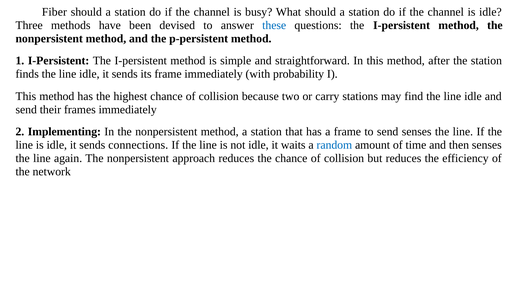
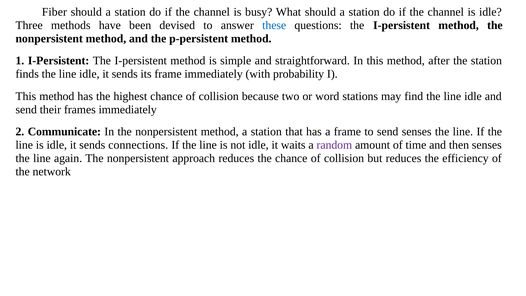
carry: carry -> word
Implementing: Implementing -> Communicate
random colour: blue -> purple
